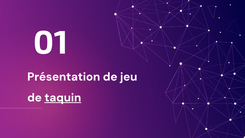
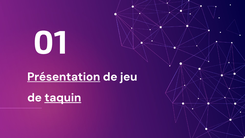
Présentation underline: none -> present
